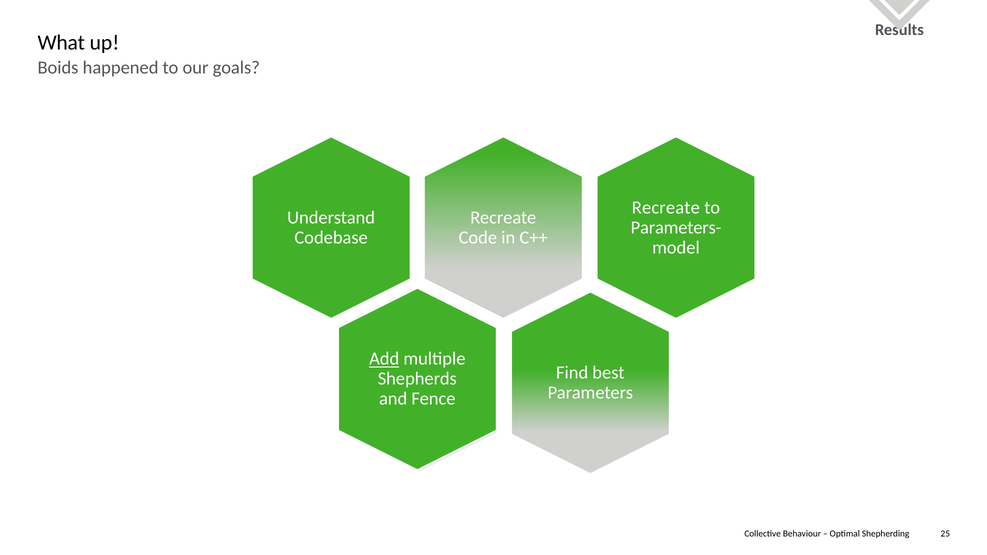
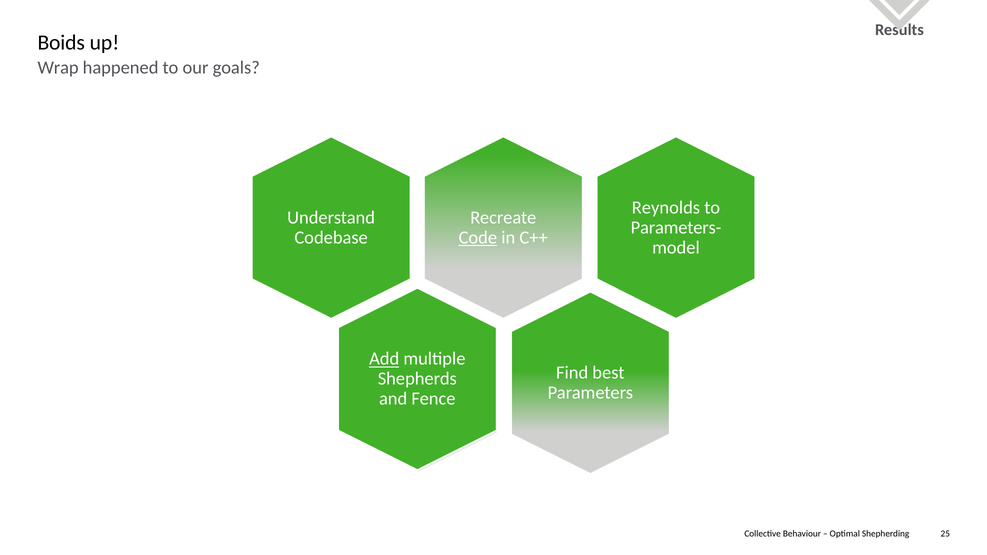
What: What -> Boids
Boids: Boids -> Wrap
Recreate at (666, 208): Recreate -> Reynolds
Code at (478, 238) underline: none -> present
